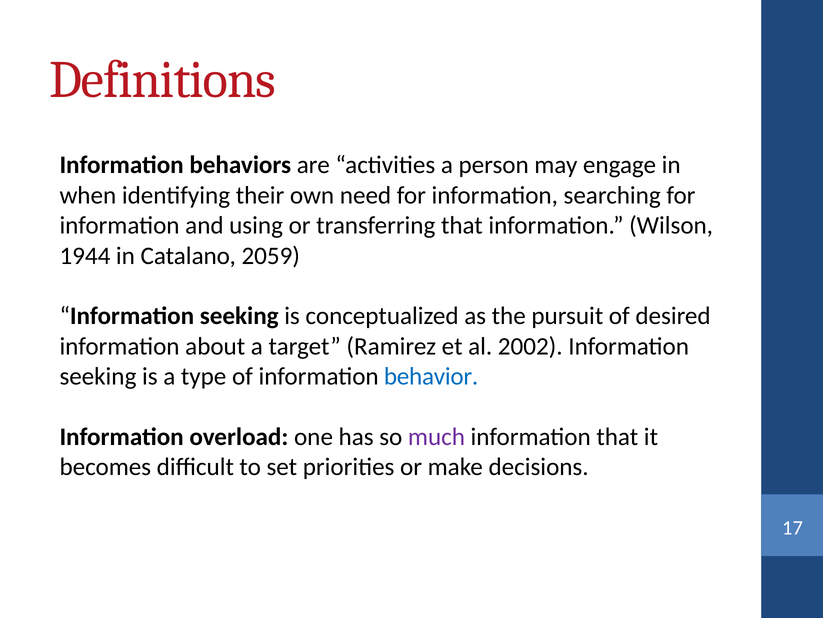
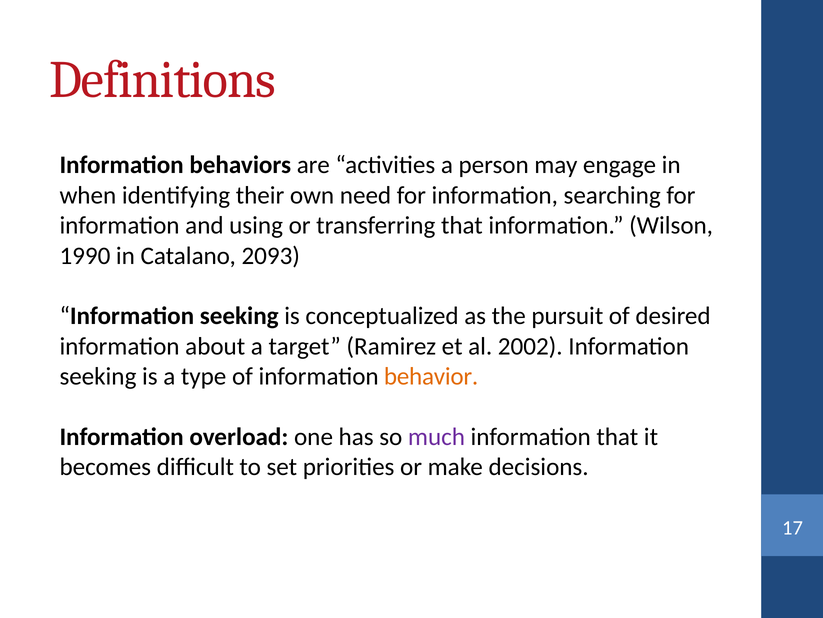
1944: 1944 -> 1990
2059: 2059 -> 2093
behavior colour: blue -> orange
